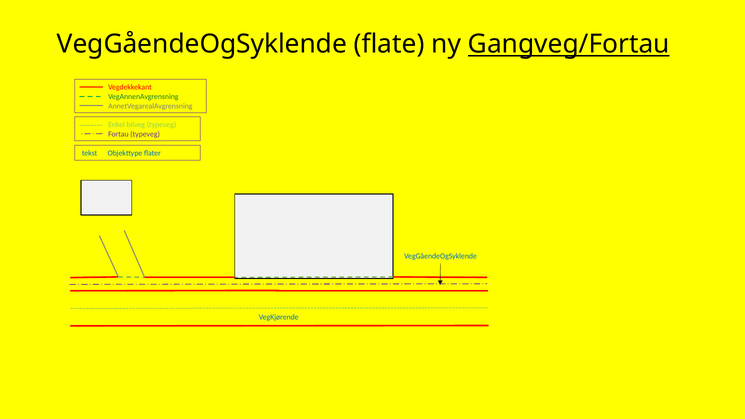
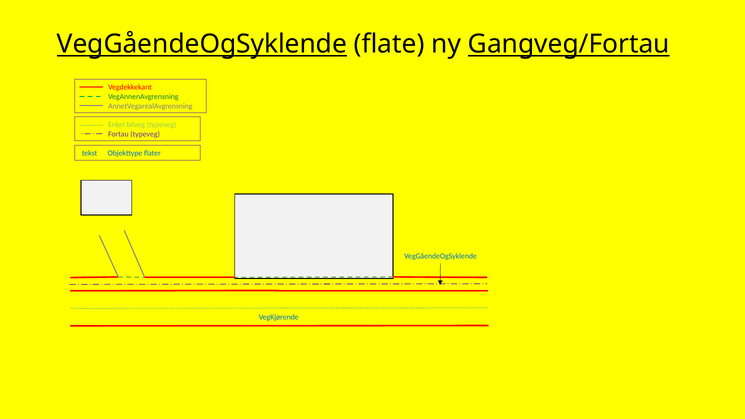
VegGåendeOgSyklende at (202, 44) underline: none -> present
